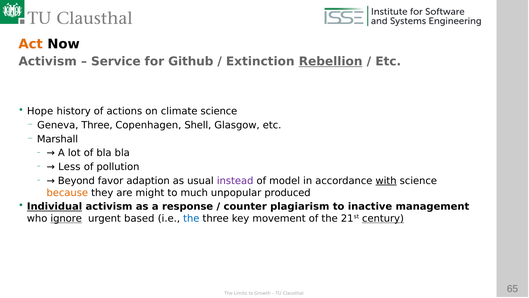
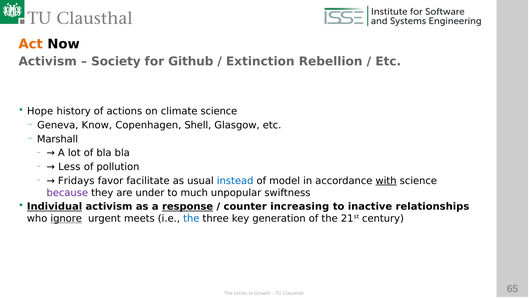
Service: Service -> Society
Rebellion underline: present -> none
Geneva Three: Three -> Know
Beyond: Beyond -> Fridays
adaption: adaption -> facilitate
instead colour: purple -> blue
because colour: orange -> purple
might: might -> under
produced: produced -> swiftness
response underline: none -> present
plagiarism: plagiarism -> increasing
management: management -> relationships
based: based -> meets
movement: movement -> generation
century underline: present -> none
